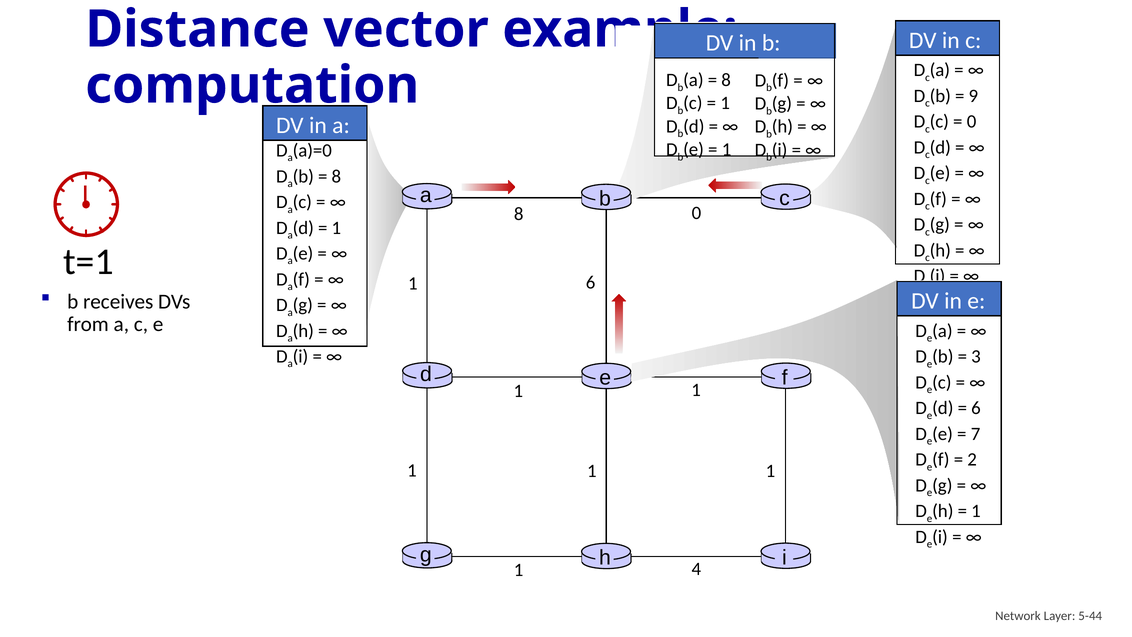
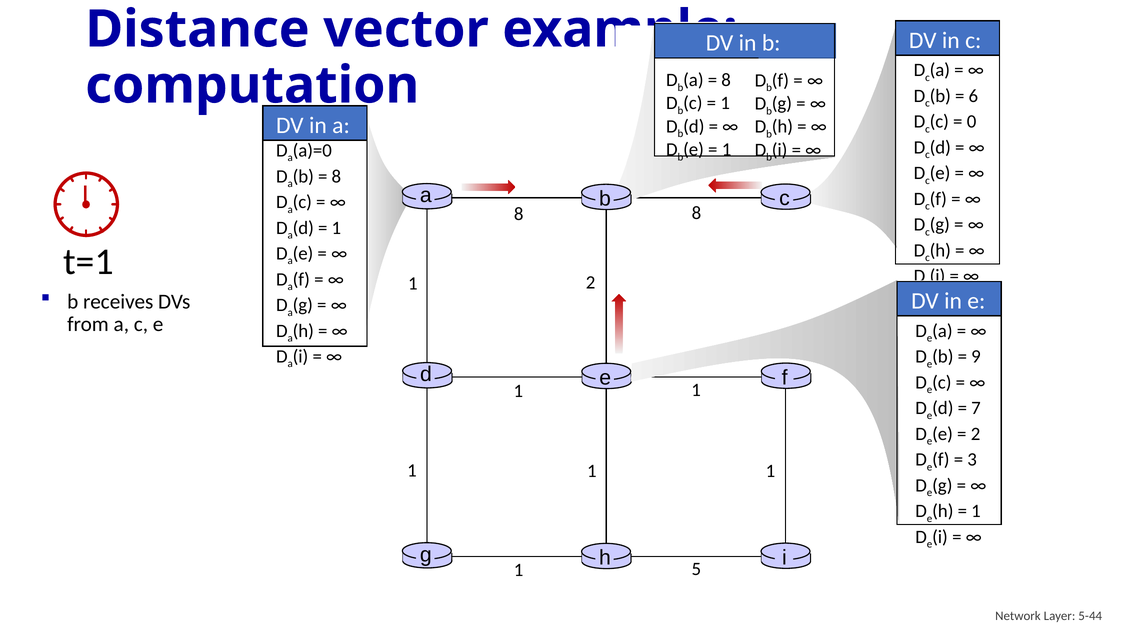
9: 9 -> 6
8 0: 0 -> 8
1 6: 6 -> 2
3: 3 -> 9
6 at (976, 408): 6 -> 7
7 at (976, 434): 7 -> 2
2: 2 -> 3
4: 4 -> 5
